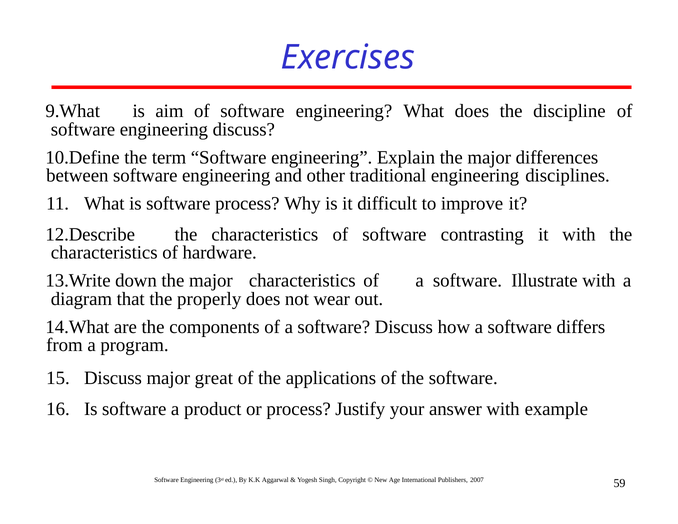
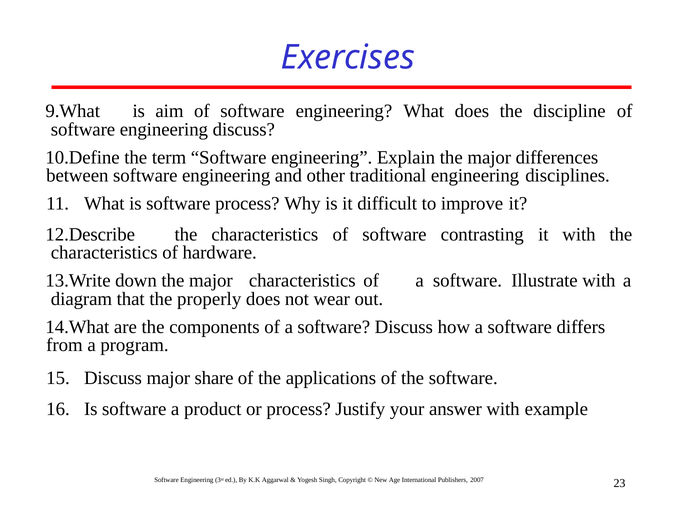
great: great -> share
59: 59 -> 23
